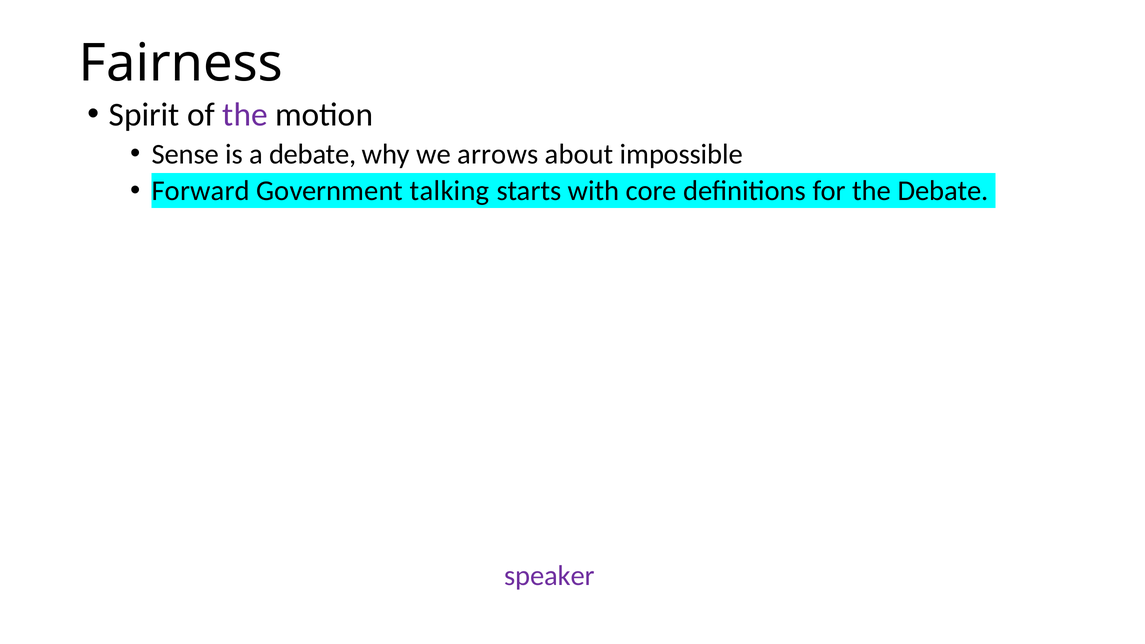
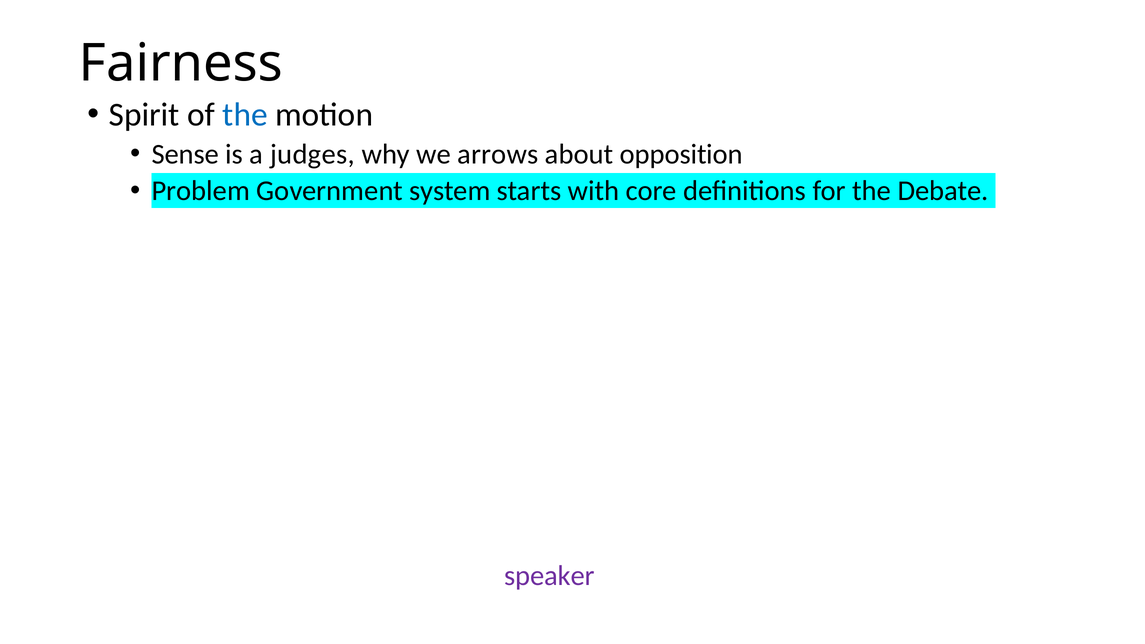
the at (245, 115) colour: purple -> blue
a debate: debate -> judges
about impossible: impossible -> opposition
Forward at (201, 191): Forward -> Problem
Government talking: talking -> system
